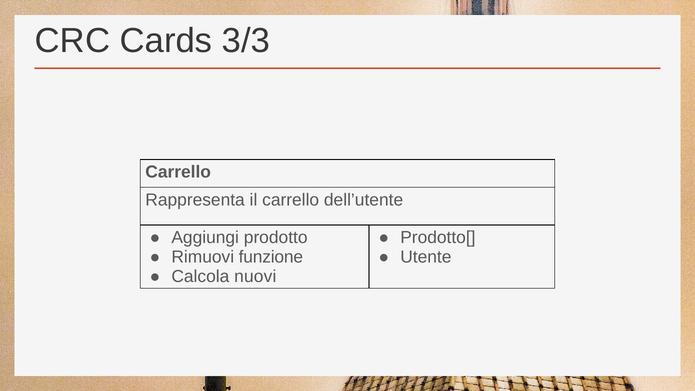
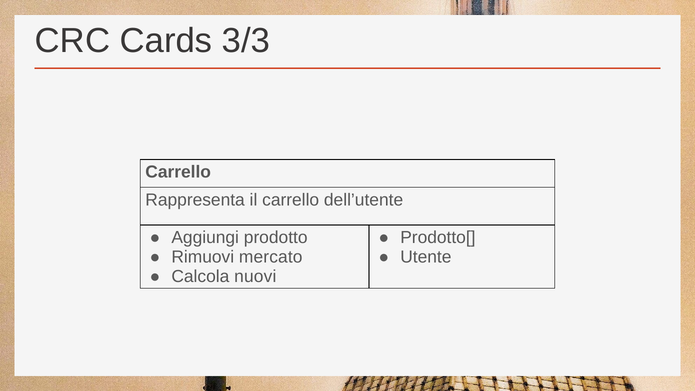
funzione: funzione -> mercato
